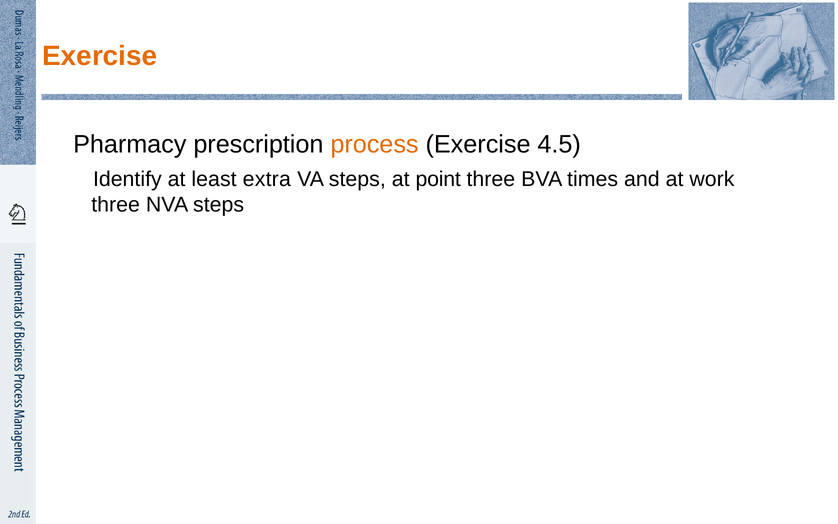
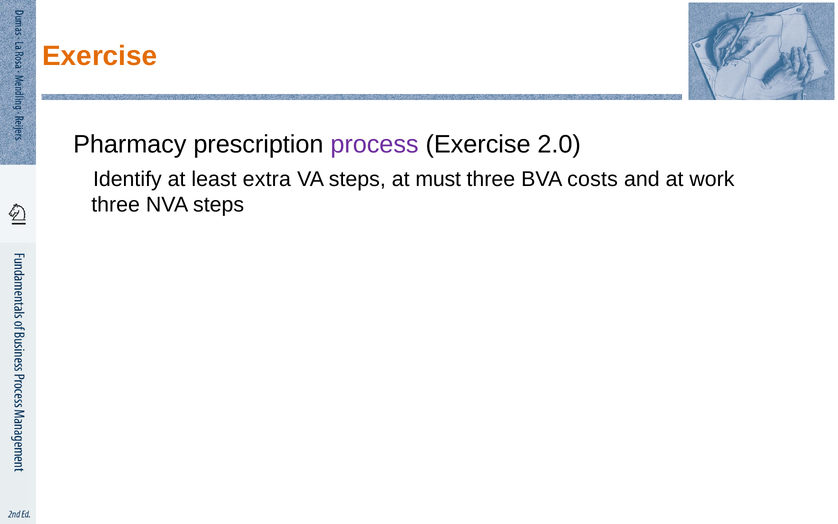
process colour: orange -> purple
4.5: 4.5 -> 2.0
point: point -> must
times: times -> costs
